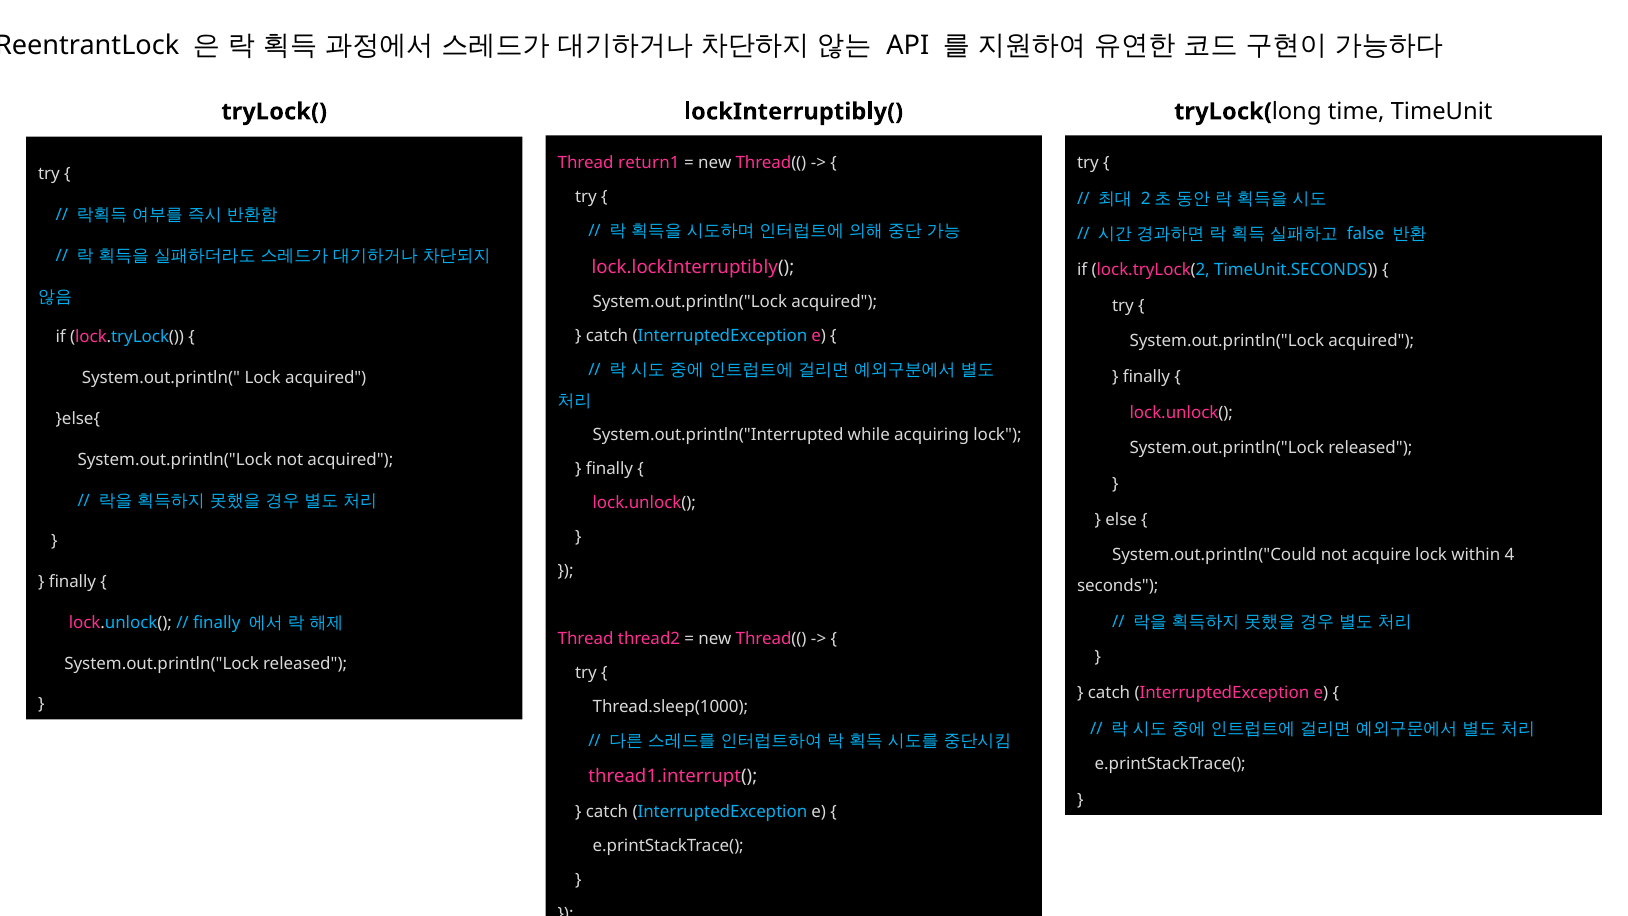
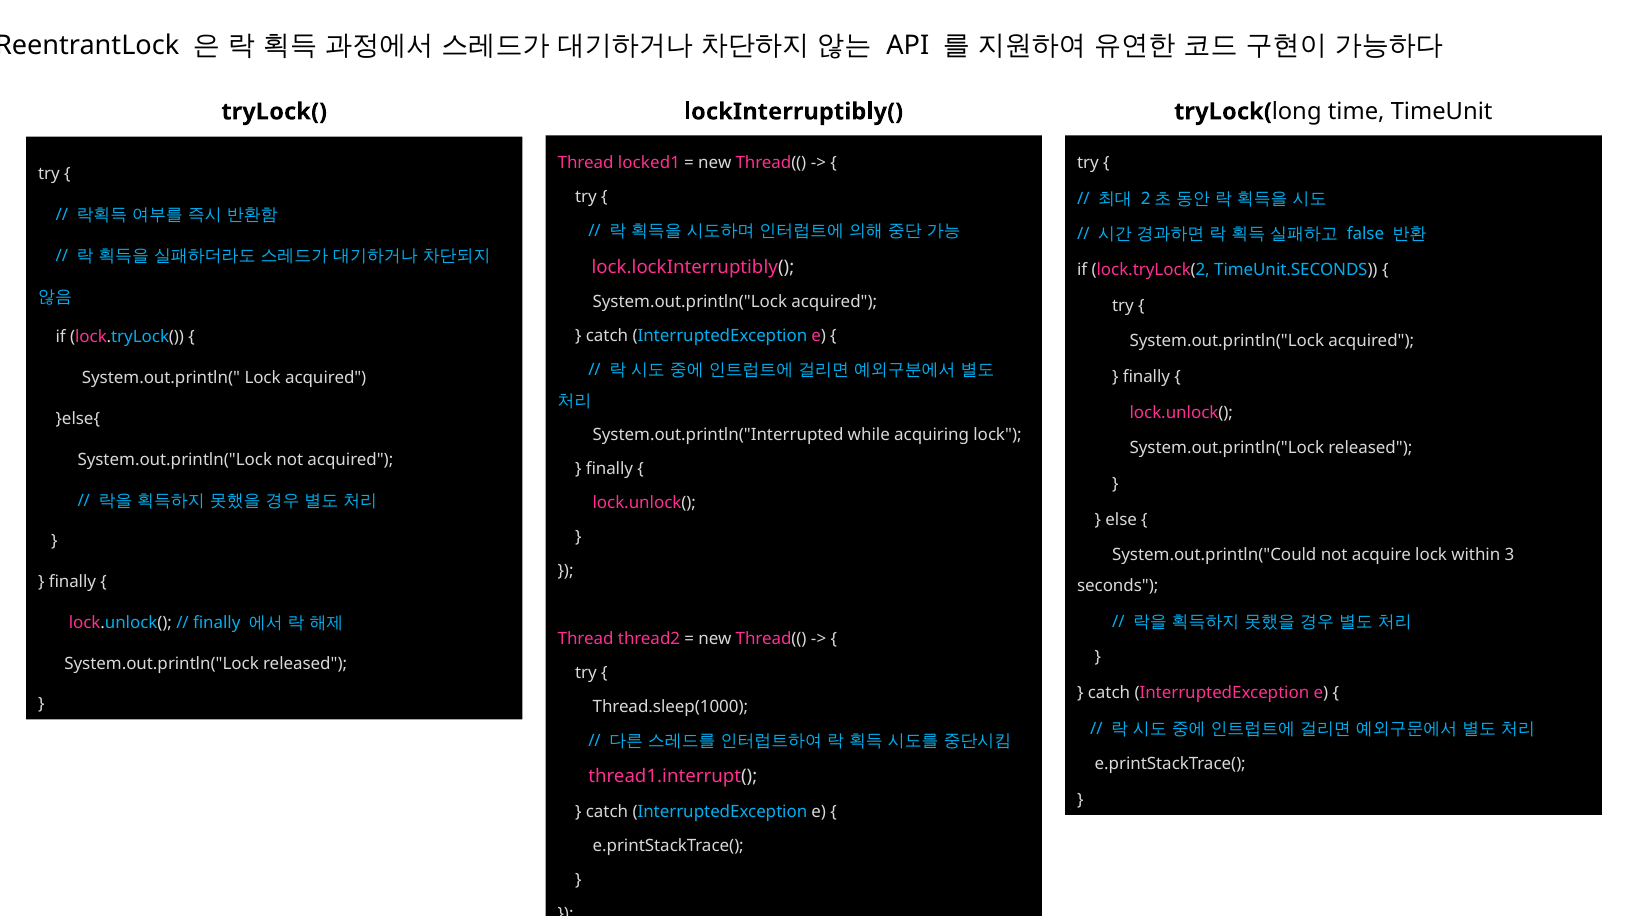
return1: return1 -> locked1
4: 4 -> 3
